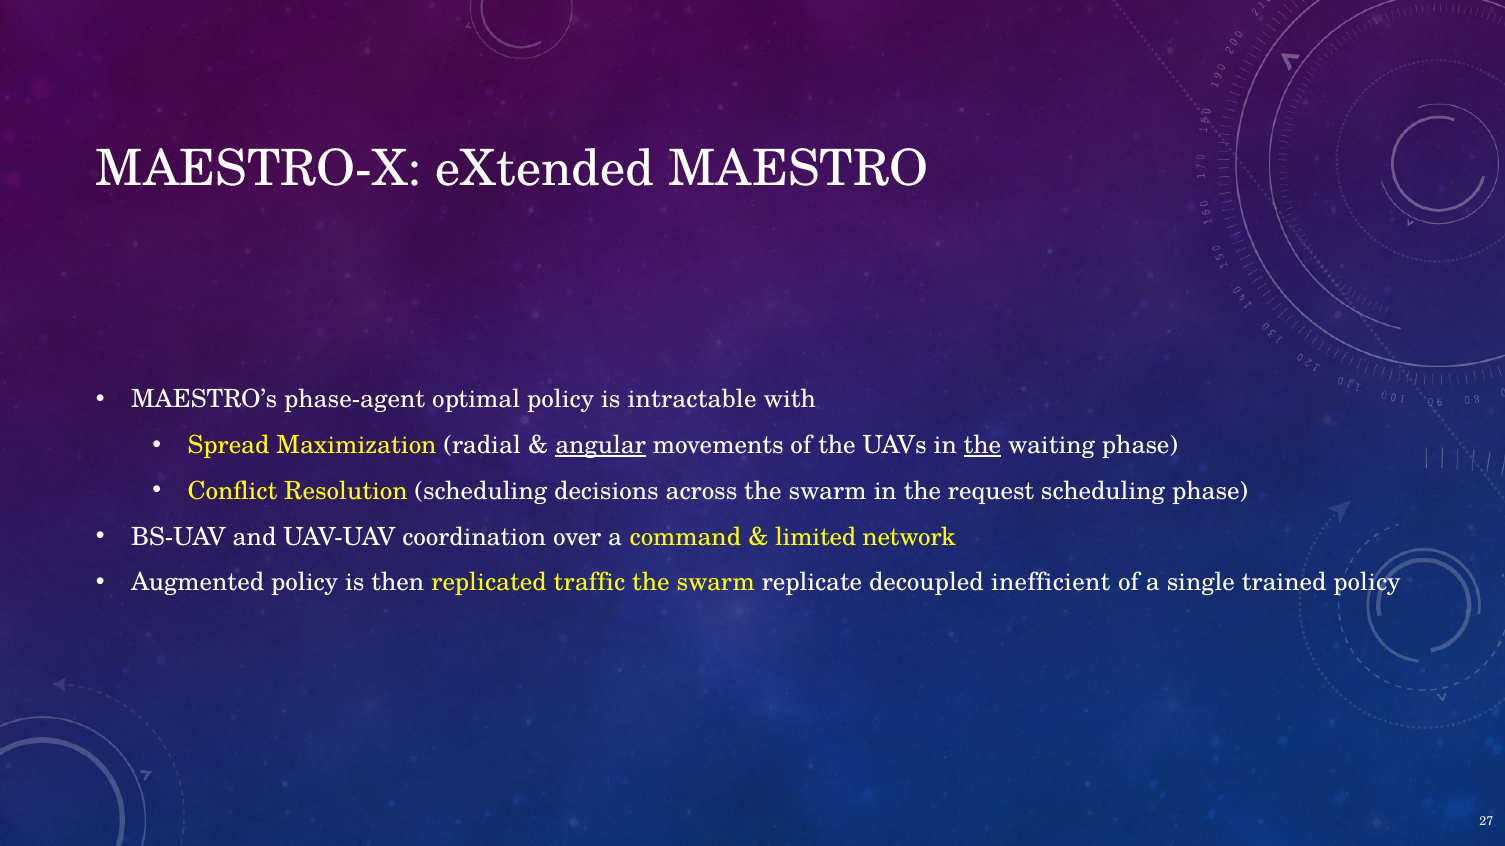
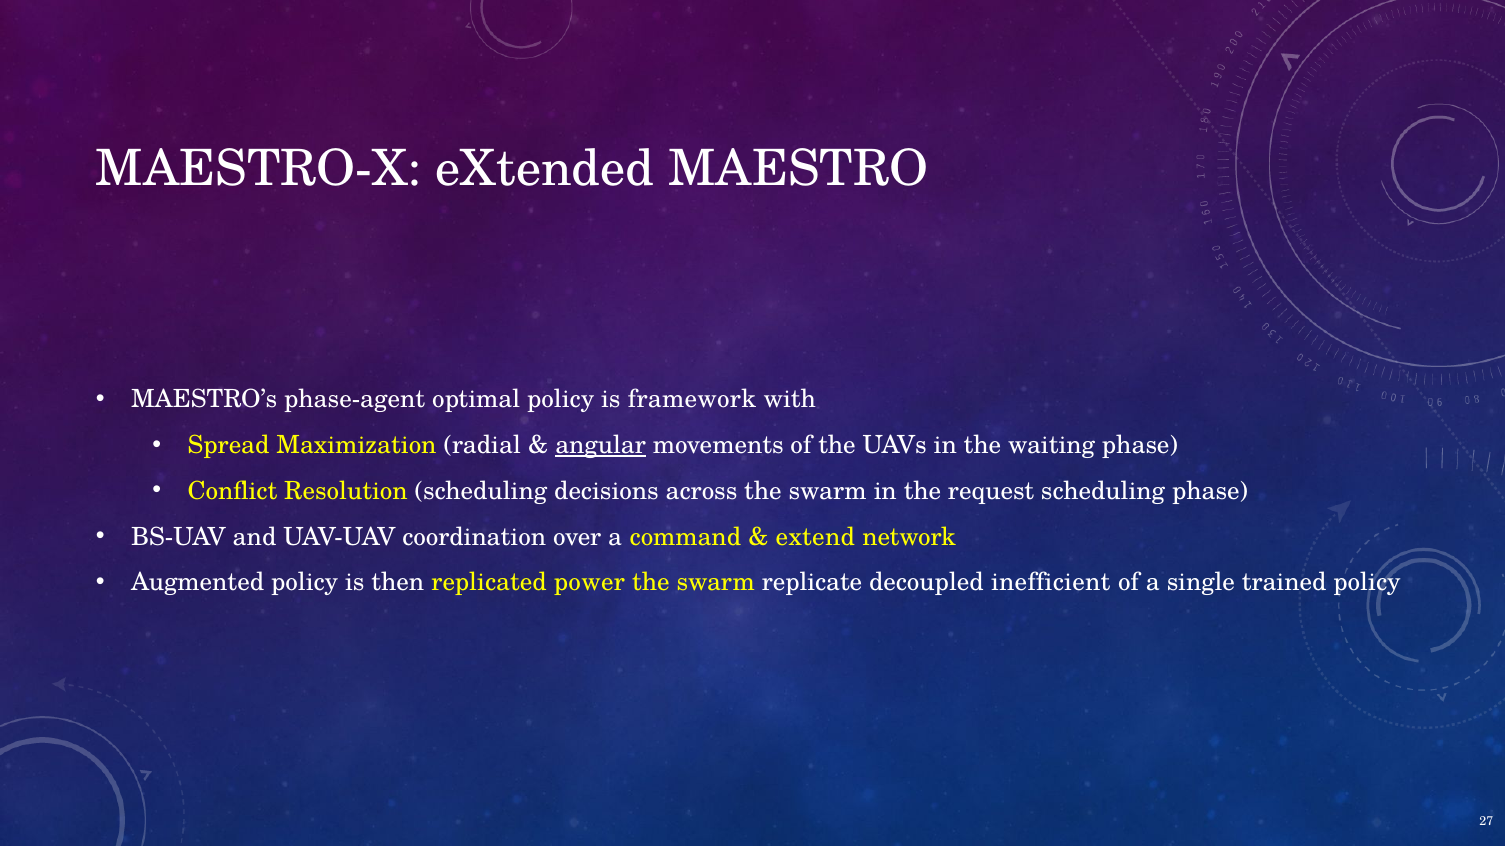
intractable: intractable -> framework
the at (982, 446) underline: present -> none
limited: limited -> extend
traffic: traffic -> power
